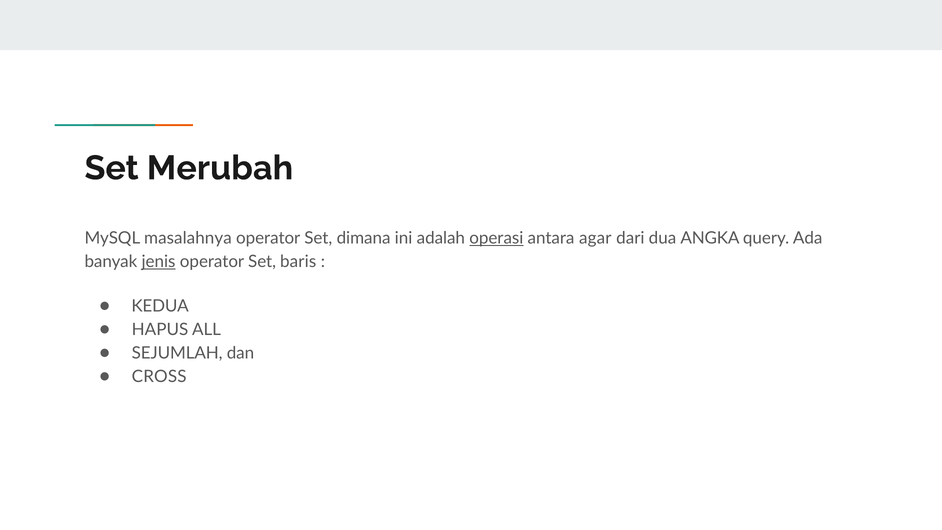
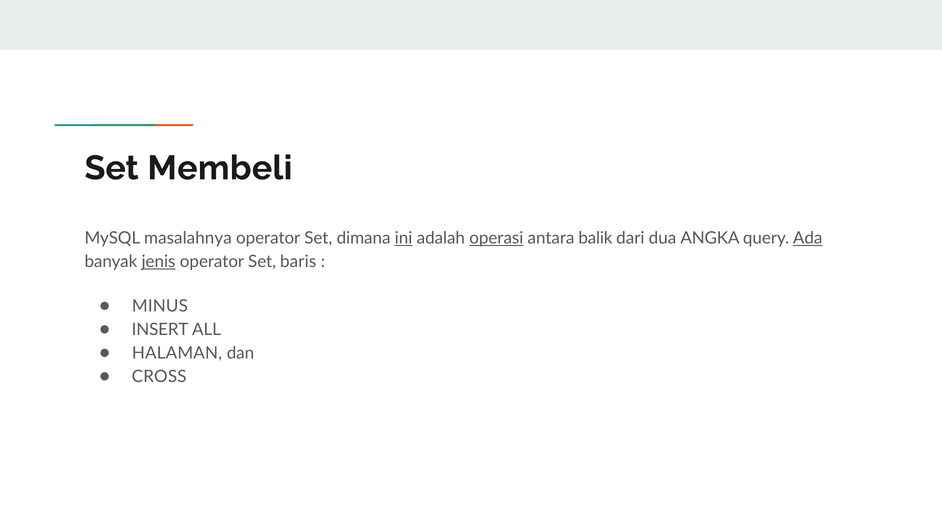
Merubah: Merubah -> Membeli
ini underline: none -> present
agar: agar -> balik
Ada underline: none -> present
KEDUA: KEDUA -> MINUS
HAPUS: HAPUS -> INSERT
SEJUMLAH: SEJUMLAH -> HALAMAN
